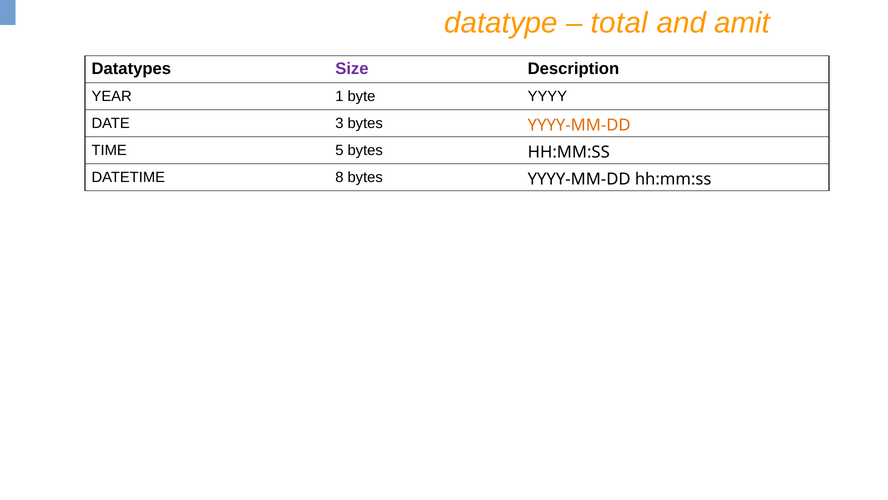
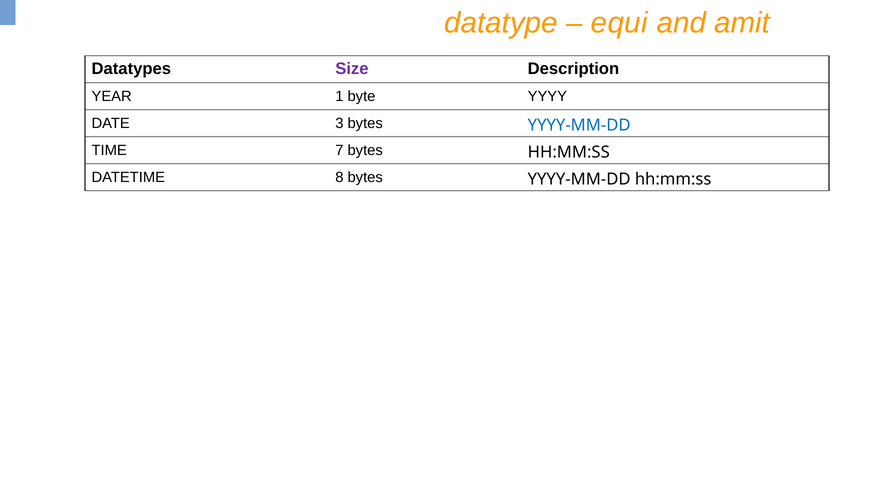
total: total -> equi
YYYY-MM-DD at (579, 125) colour: orange -> blue
5: 5 -> 7
